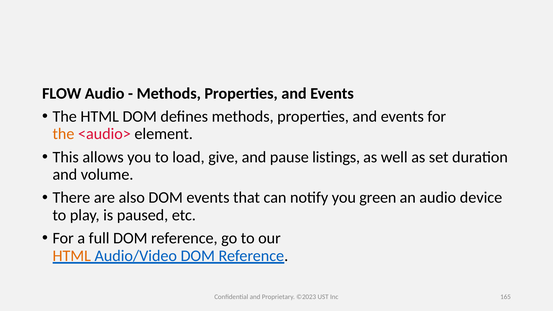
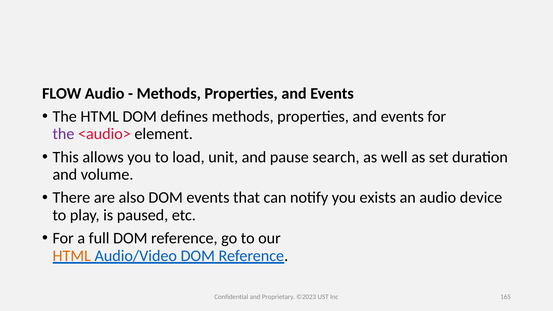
the at (63, 134) colour: orange -> purple
give: give -> unit
listings: listings -> search
green: green -> exists
